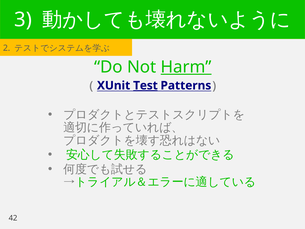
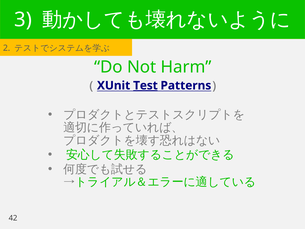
Harm underline: present -> none
